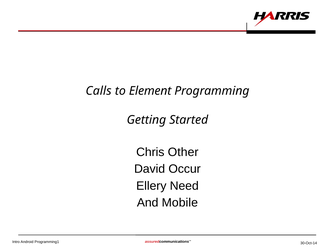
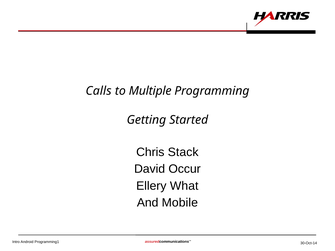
Element: Element -> Multiple
Other: Other -> Stack
Need: Need -> What
